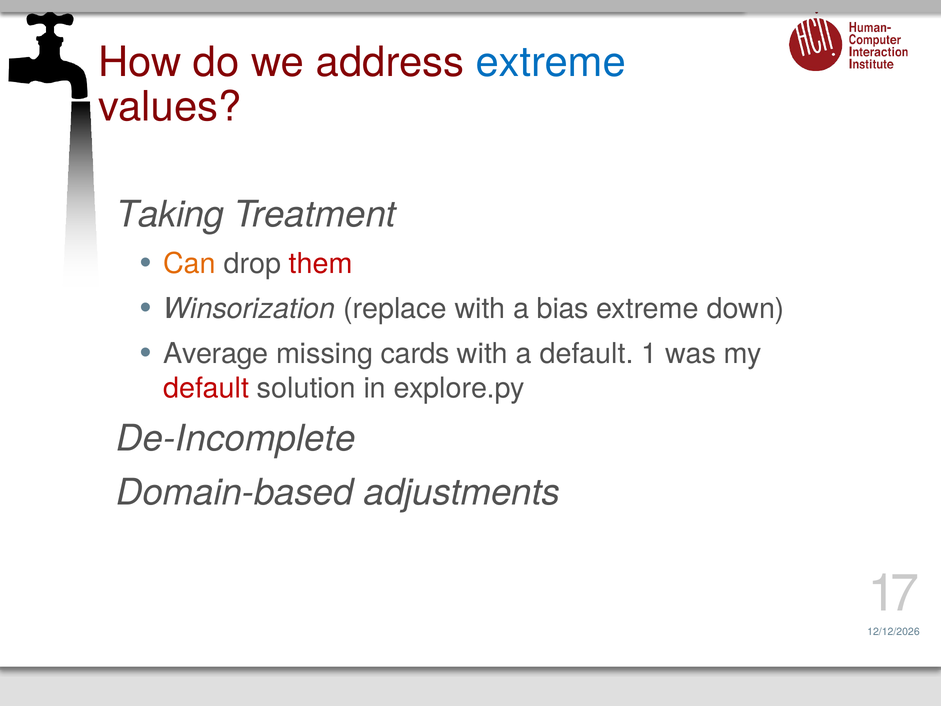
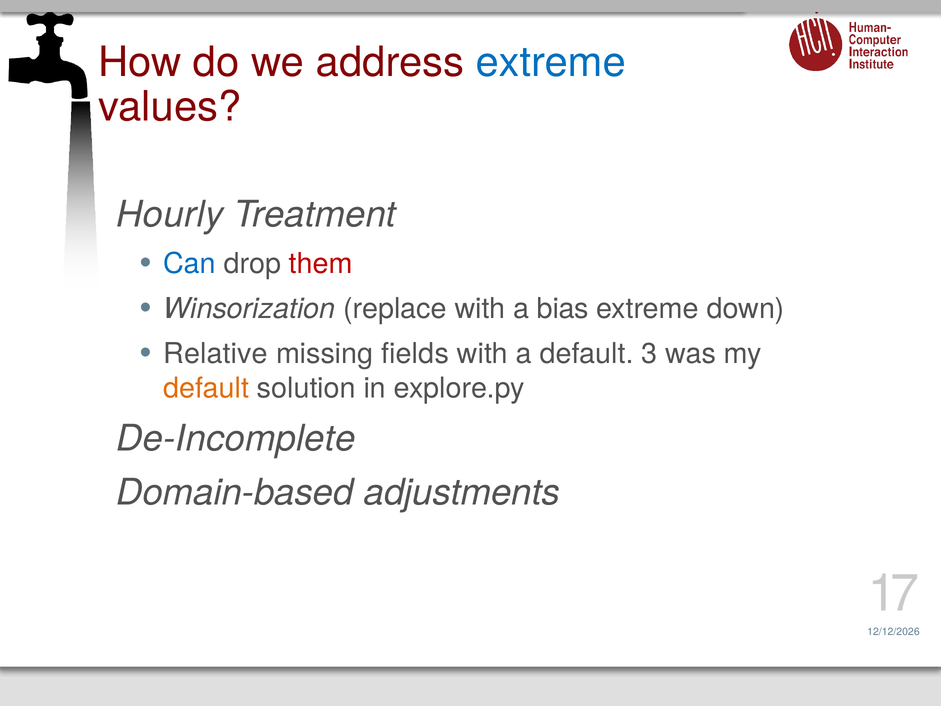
Taking: Taking -> Hourly
Can colour: orange -> blue
Average: Average -> Relative
cards: cards -> fields
1: 1 -> 3
default at (206, 388) colour: red -> orange
